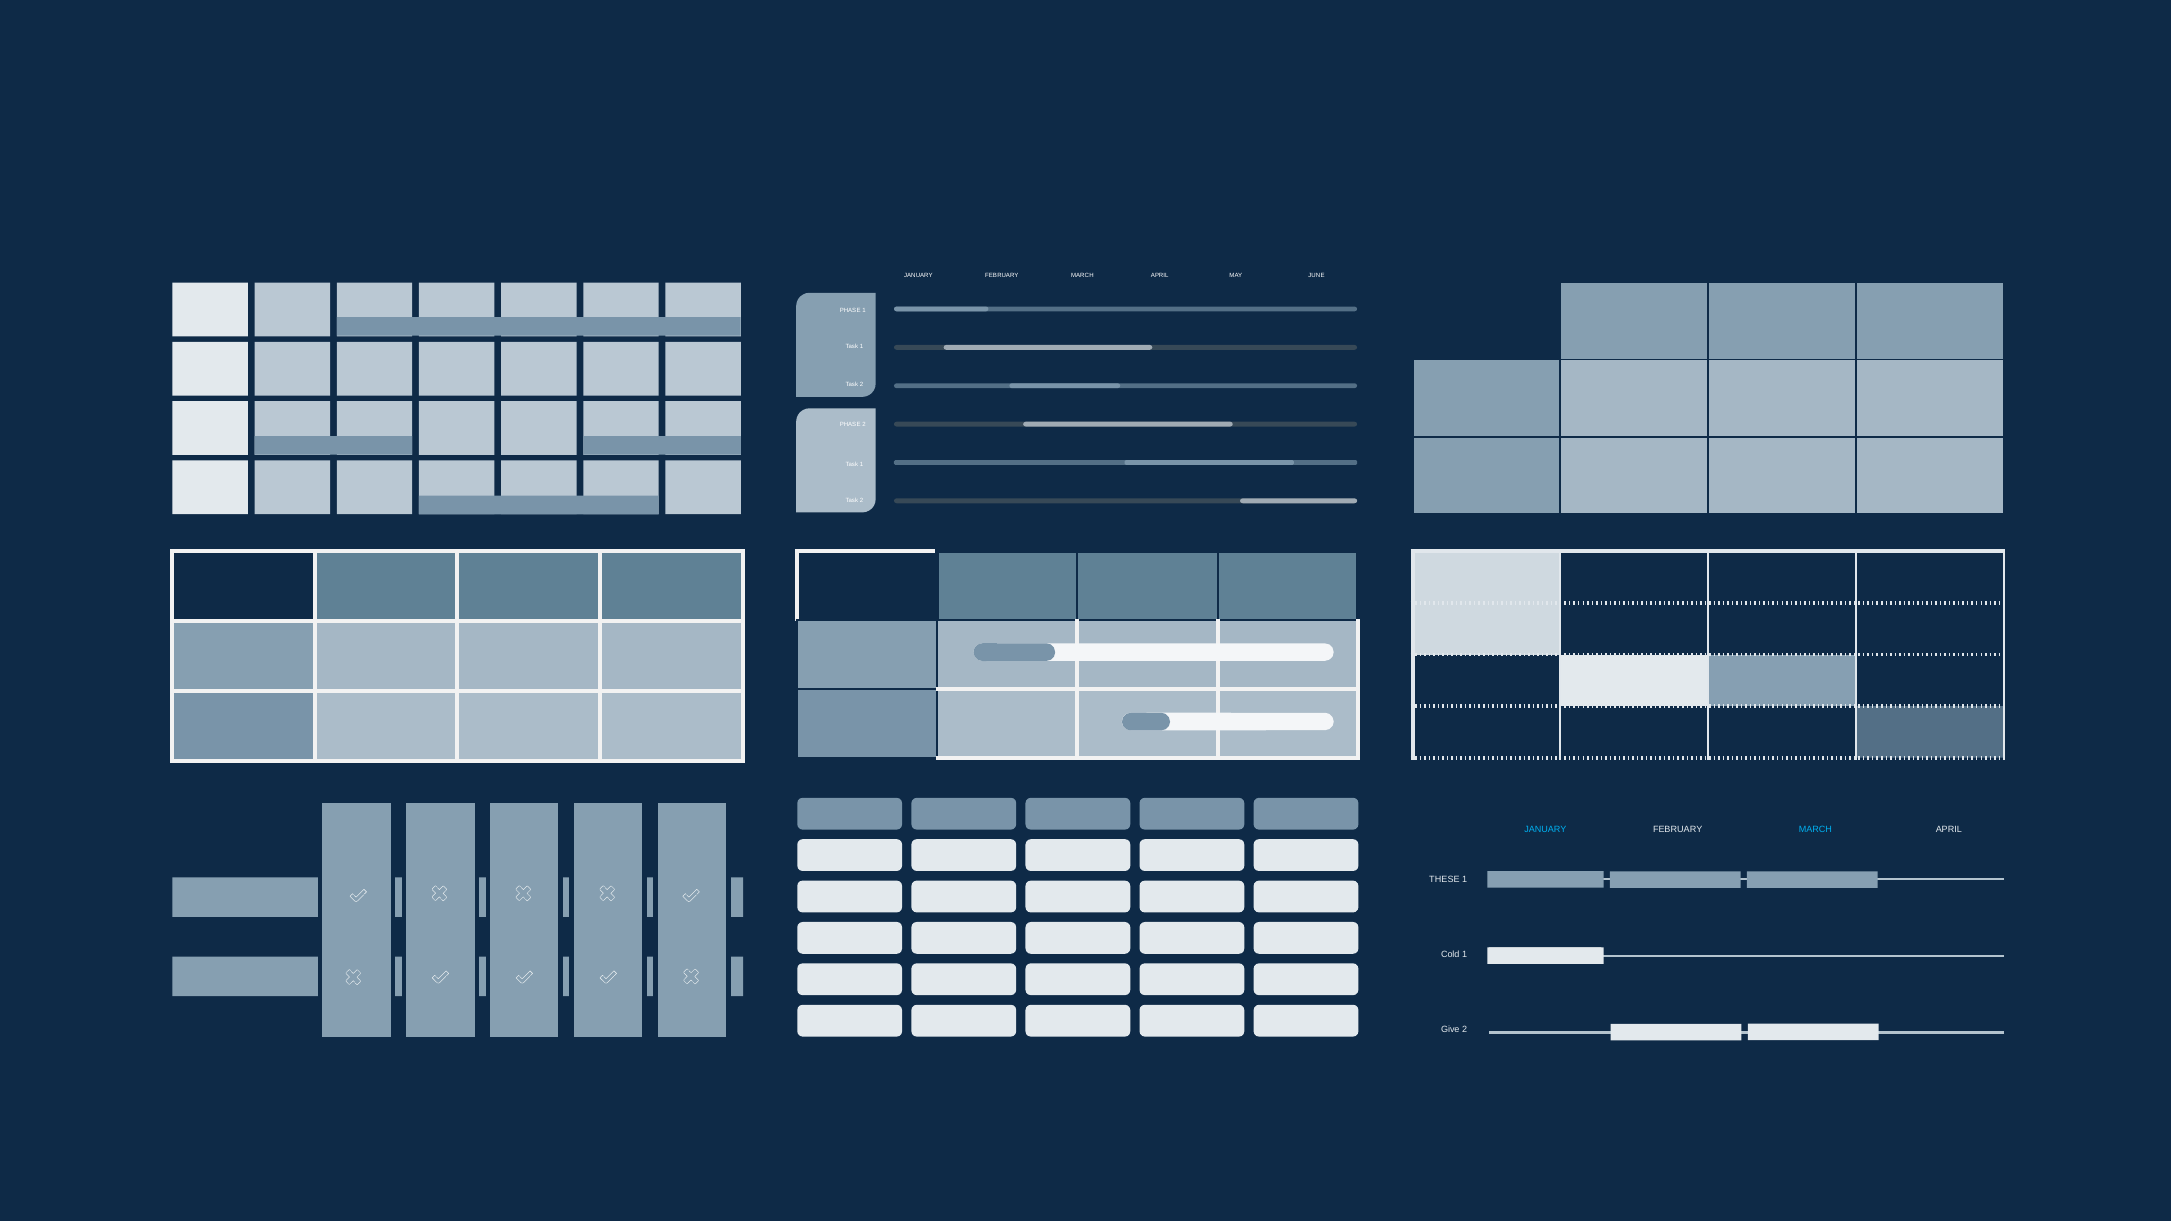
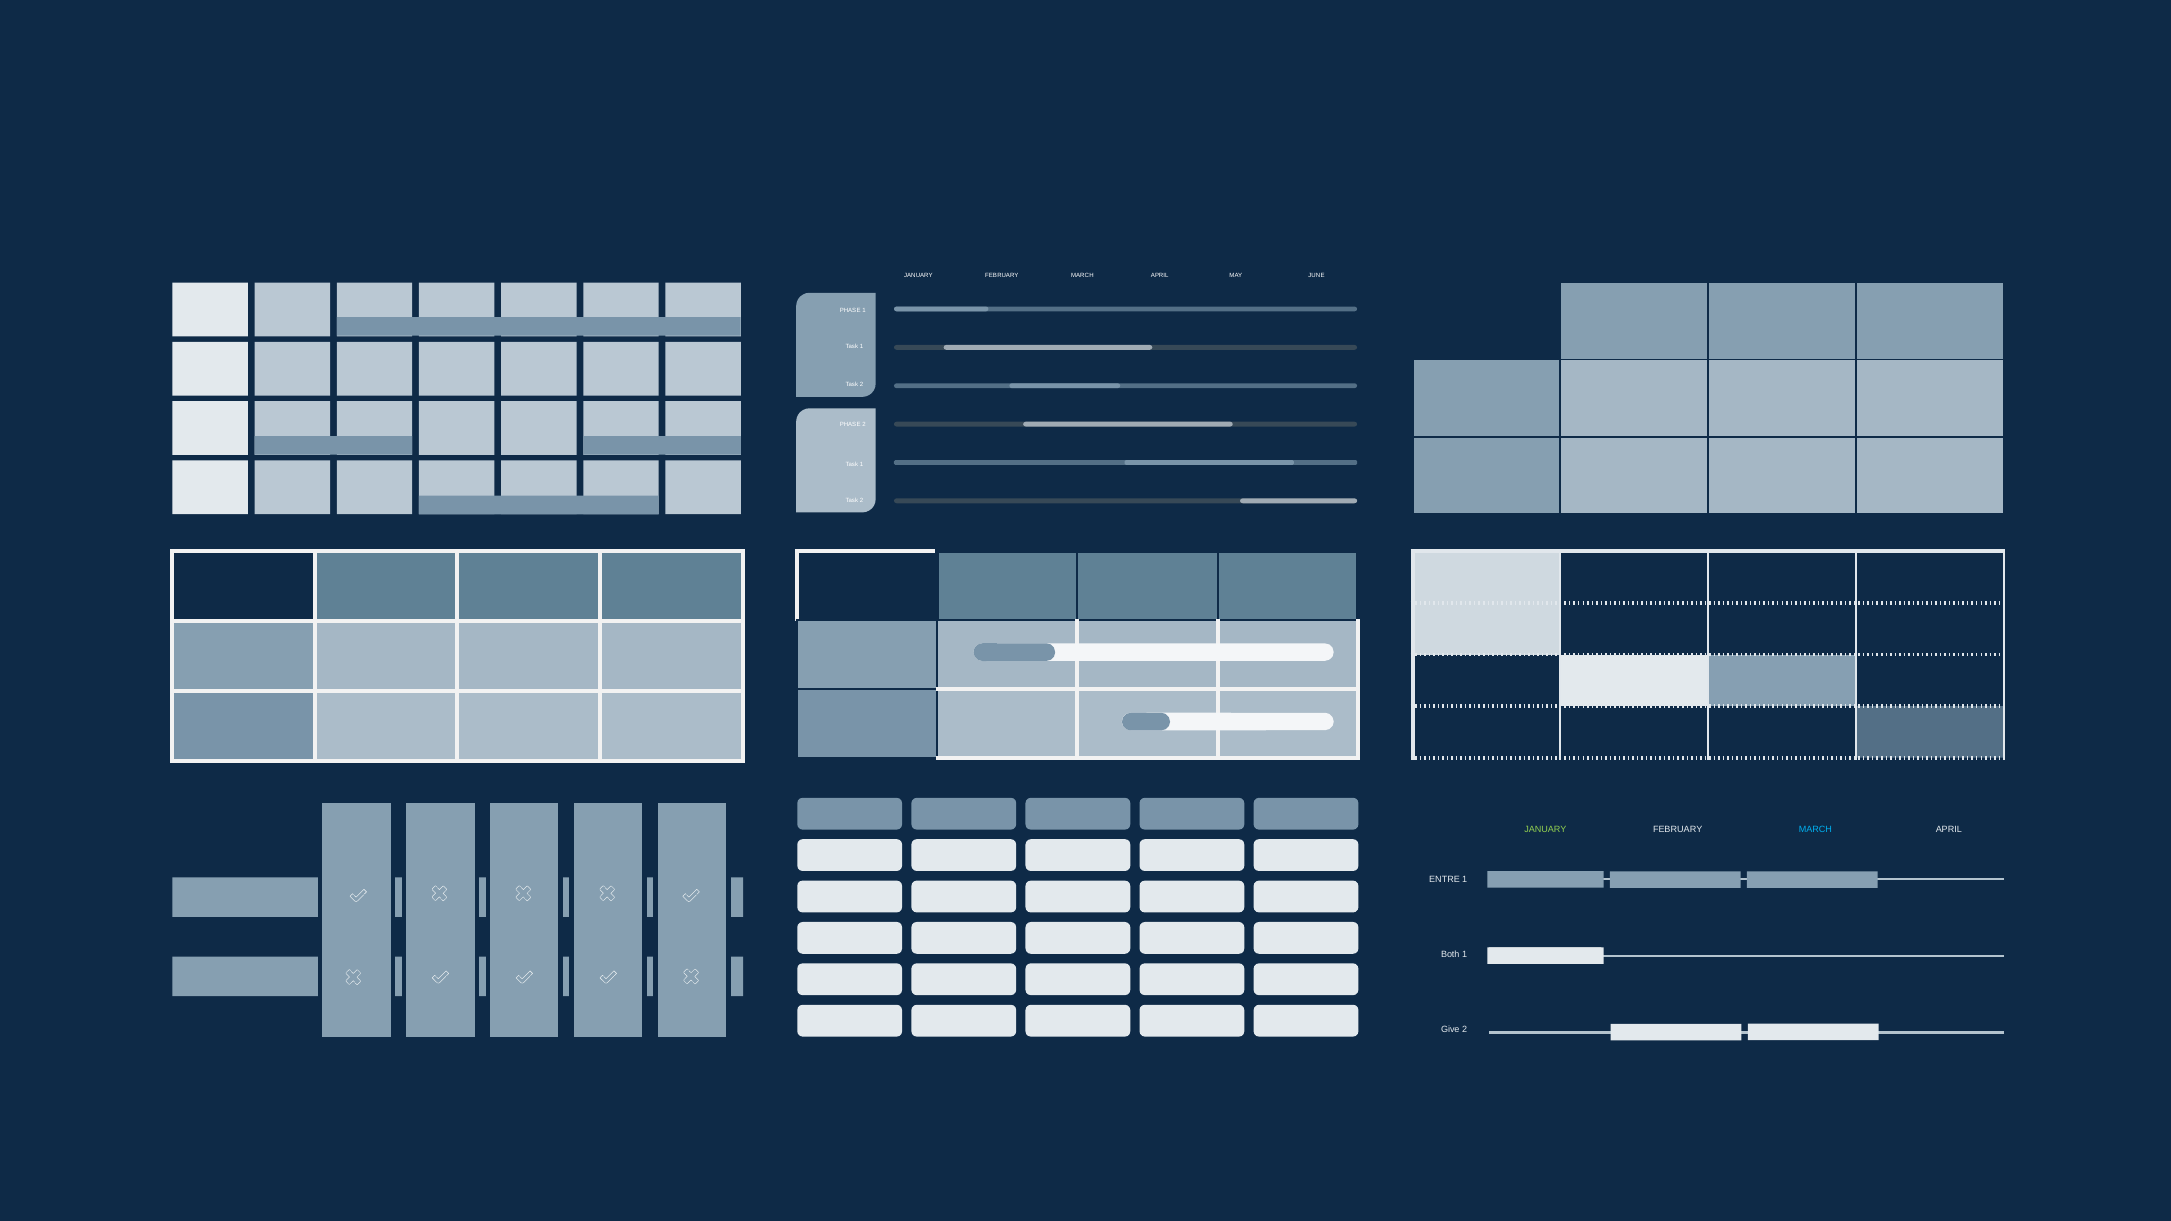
JANUARY at (1545, 830) colour: light blue -> light green
THESE: THESE -> ENTRE
Cold: Cold -> Both
